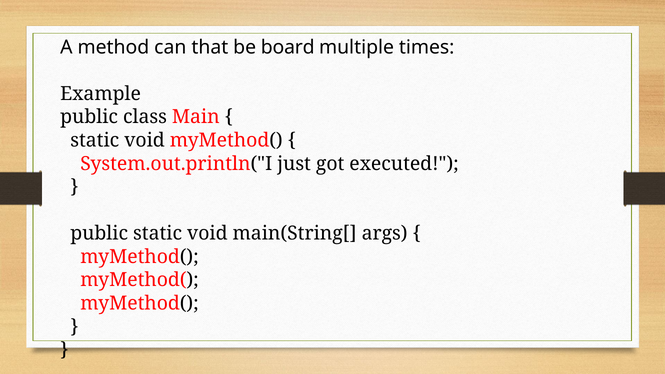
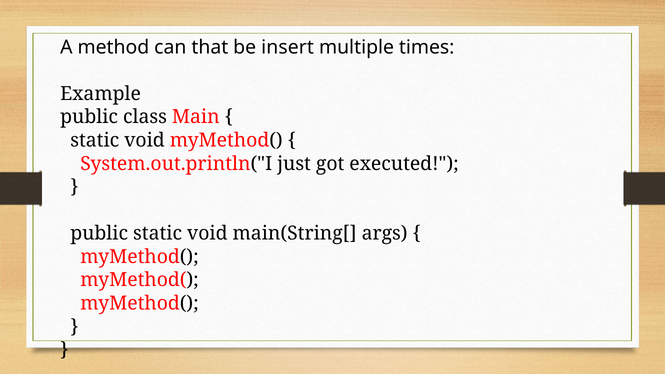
board: board -> insert
